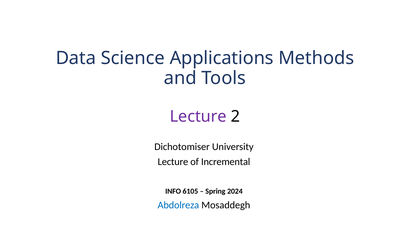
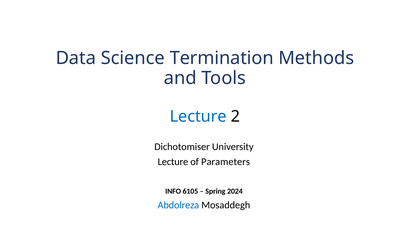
Applications: Applications -> Termination
Lecture at (198, 116) colour: purple -> blue
Incremental: Incremental -> Parameters
